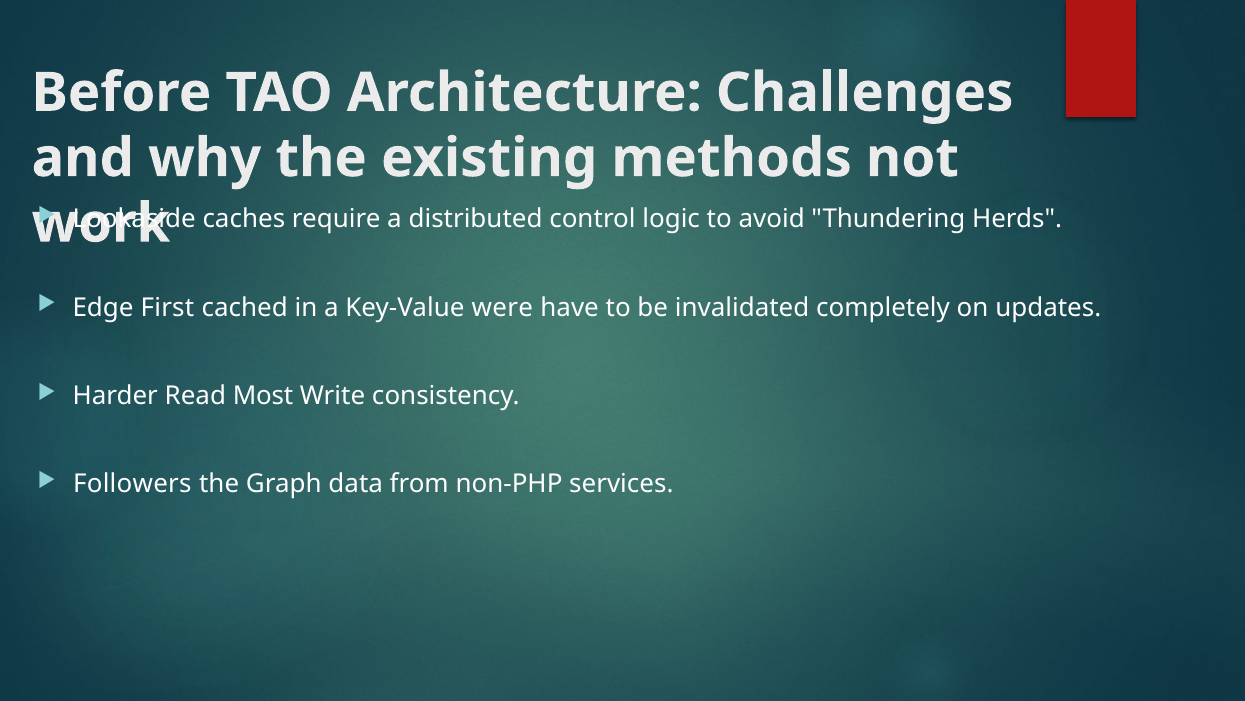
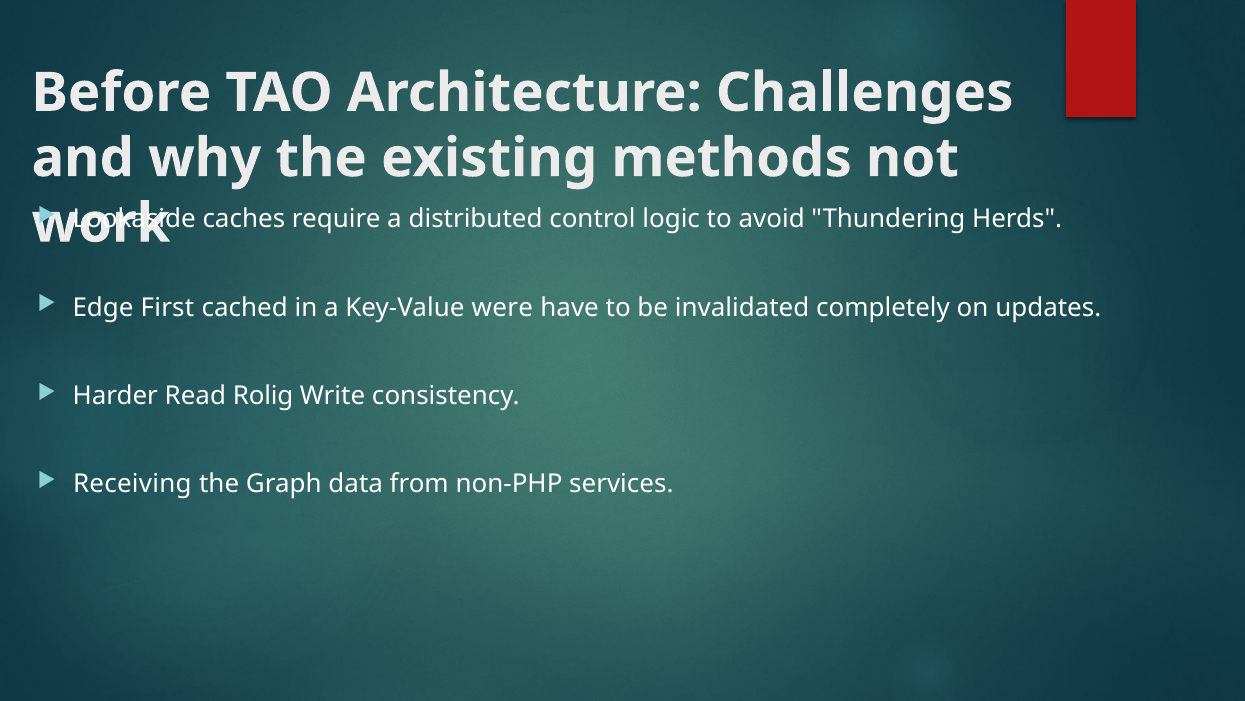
Most: Most -> Rolig
Followers: Followers -> Receiving
